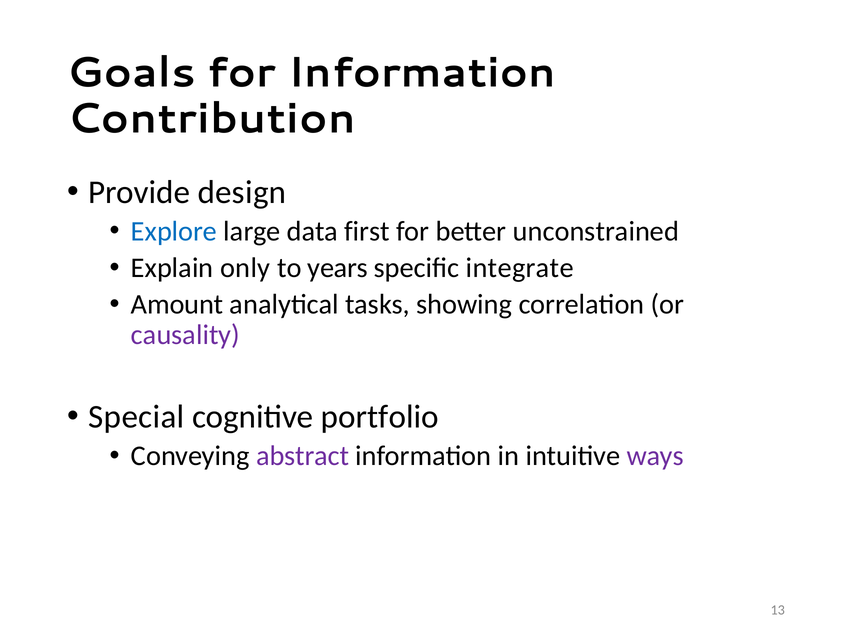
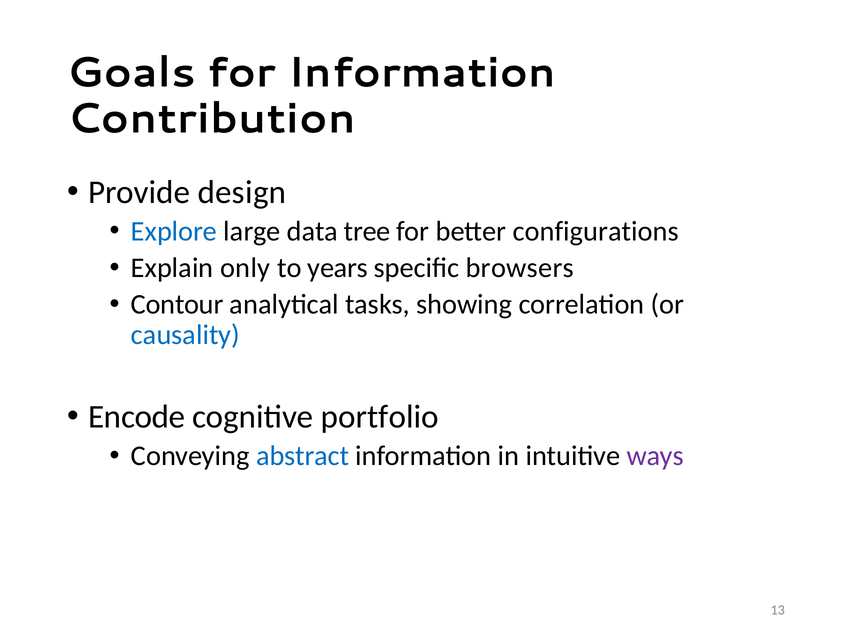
first: first -> tree
unconstrained: unconstrained -> configurations
integrate: integrate -> browsers
Amount: Amount -> Contour
causality colour: purple -> blue
Special: Special -> Encode
abstract colour: purple -> blue
